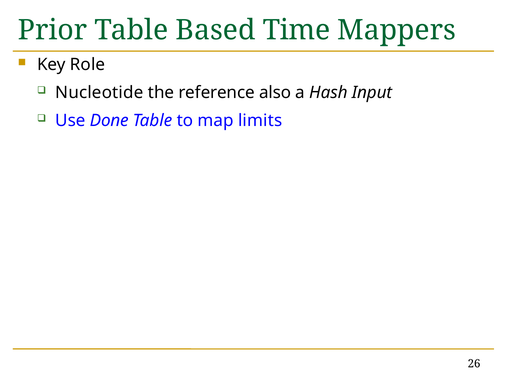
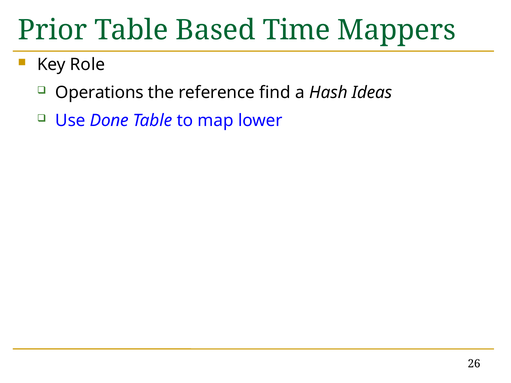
Nucleotide: Nucleotide -> Operations
also: also -> find
Input: Input -> Ideas
limits: limits -> lower
